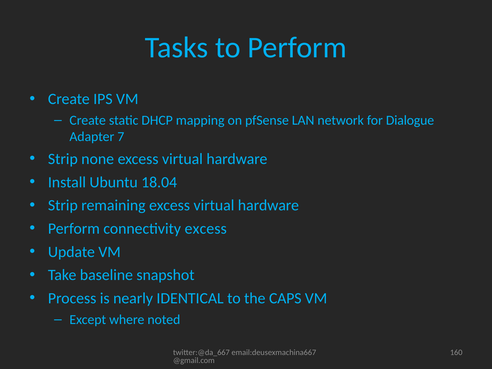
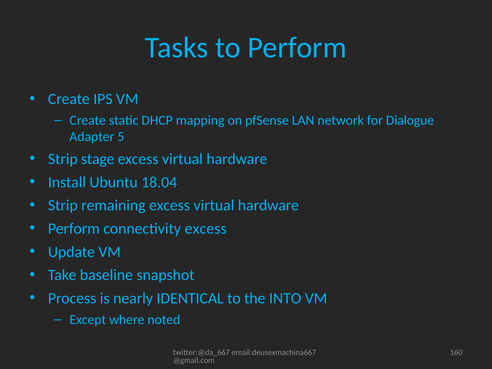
7: 7 -> 5
none: none -> stage
CAPS: CAPS -> INTO
